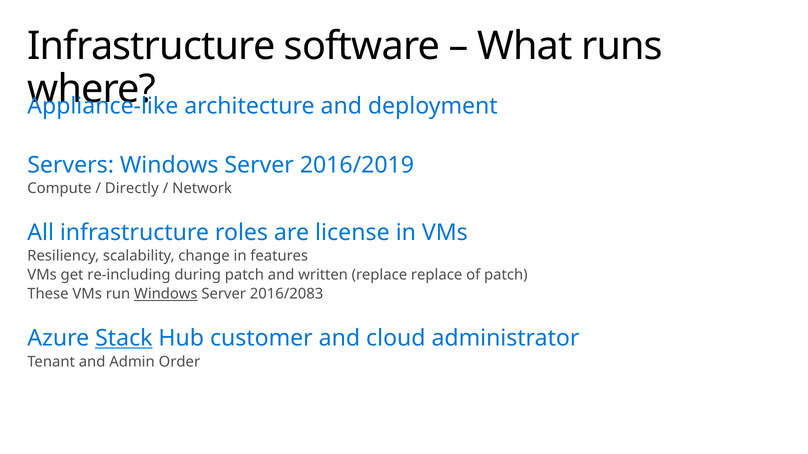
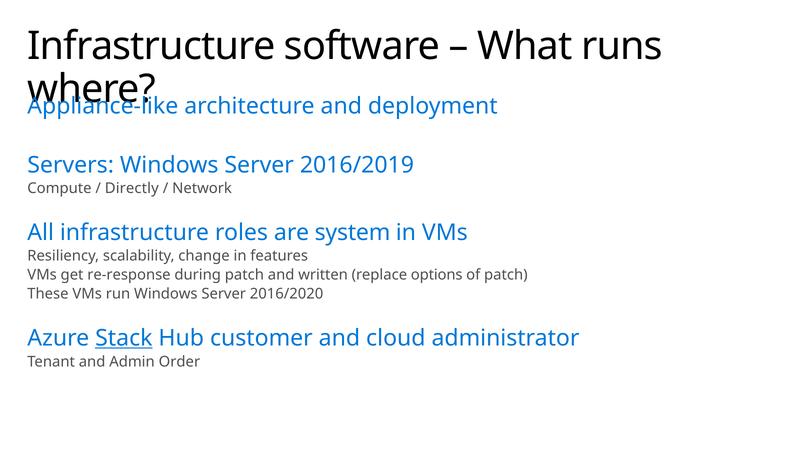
license: license -> system
re-including: re-including -> re-response
replace replace: replace -> options
Windows at (166, 294) underline: present -> none
2016/2083: 2016/2083 -> 2016/2020
